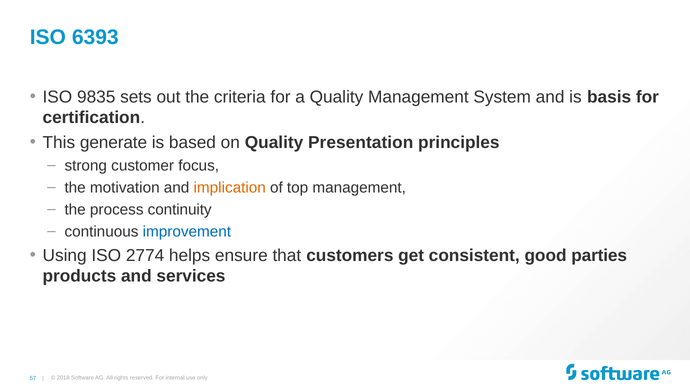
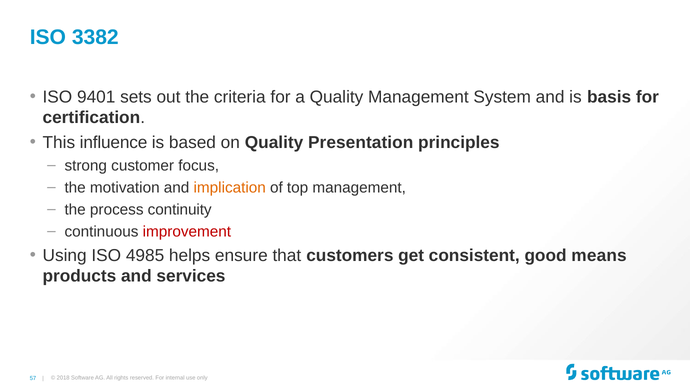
6393: 6393 -> 3382
9835: 9835 -> 9401
generate: generate -> influence
improvement colour: blue -> red
2774: 2774 -> 4985
parties: parties -> means
